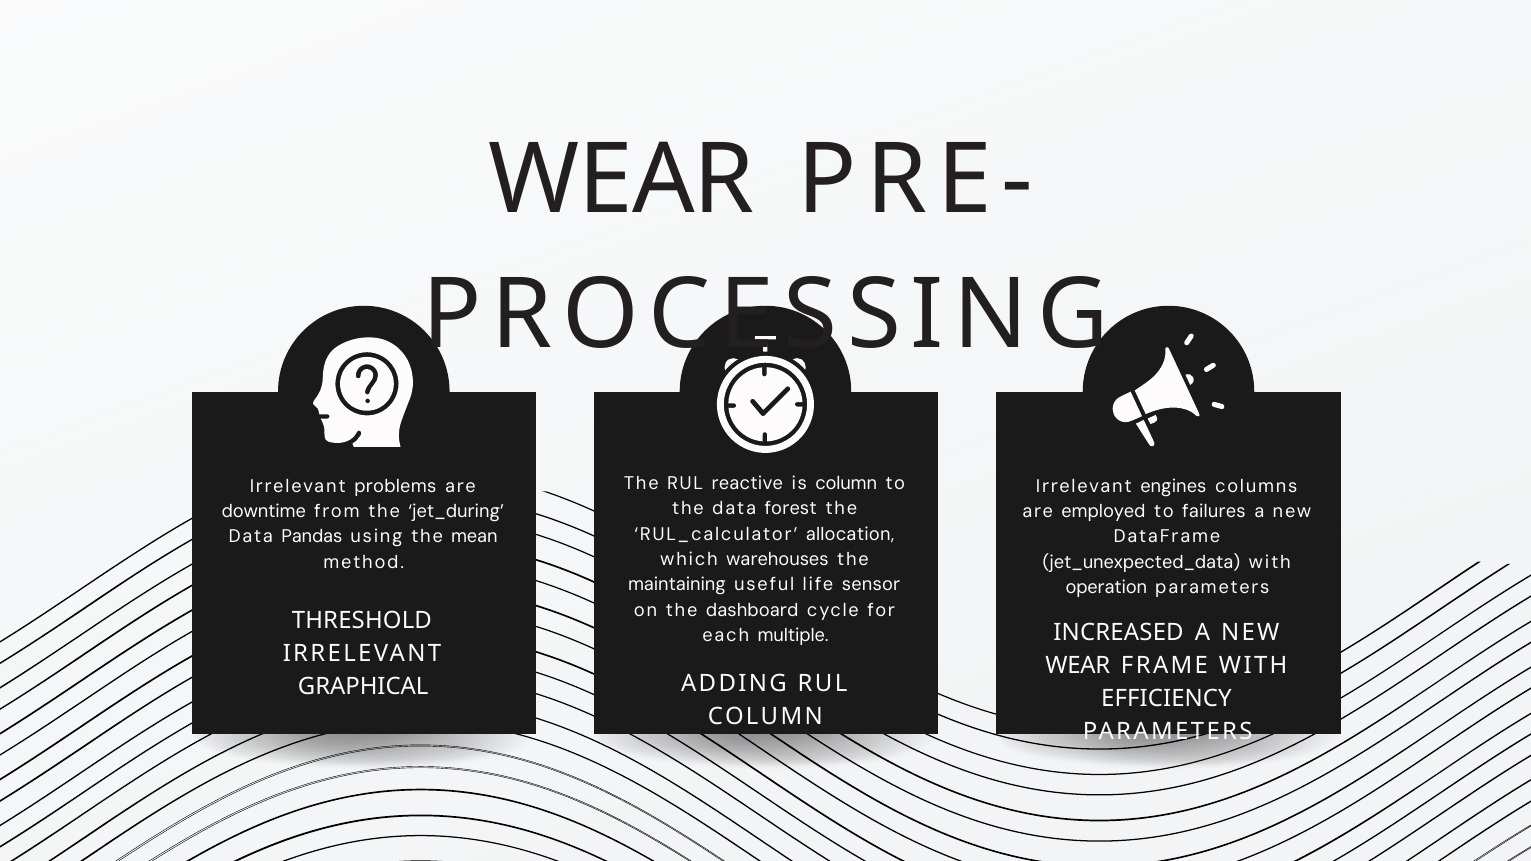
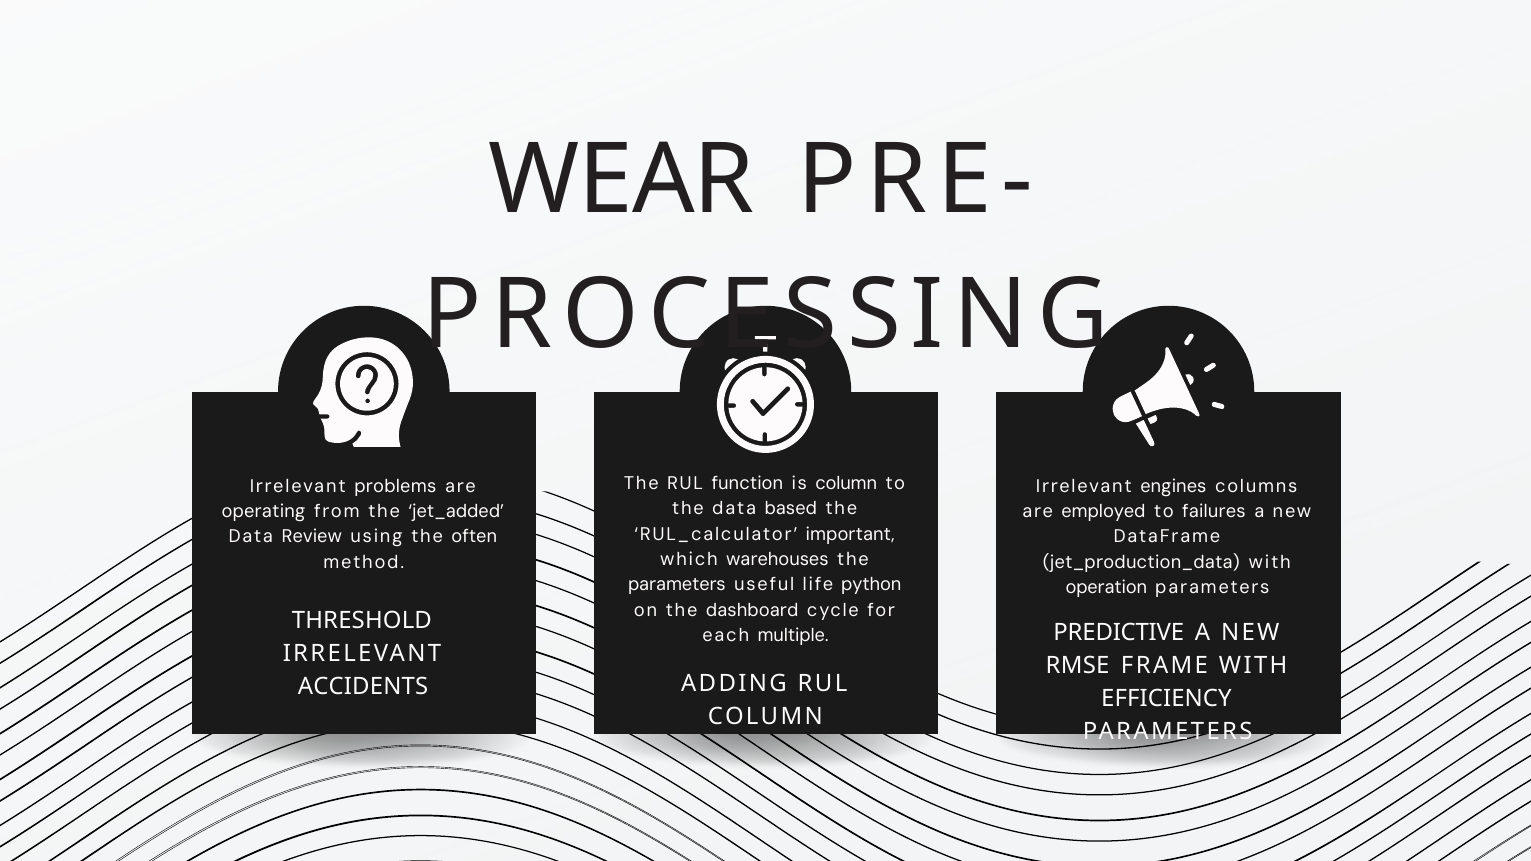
reactive: reactive -> function
forest: forest -> based
downtime: downtime -> operating
jet_during: jet_during -> jet_added
allocation: allocation -> important
Pandas: Pandas -> Review
mean: mean -> often
jet_unexpected_data: jet_unexpected_data -> jet_production_data
maintaining at (677, 585): maintaining -> parameters
sensor: sensor -> python
INCREASED: INCREASED -> PREDICTIVE
WEAR at (1078, 666): WEAR -> RMSE
GRAPHICAL: GRAPHICAL -> ACCIDENTS
